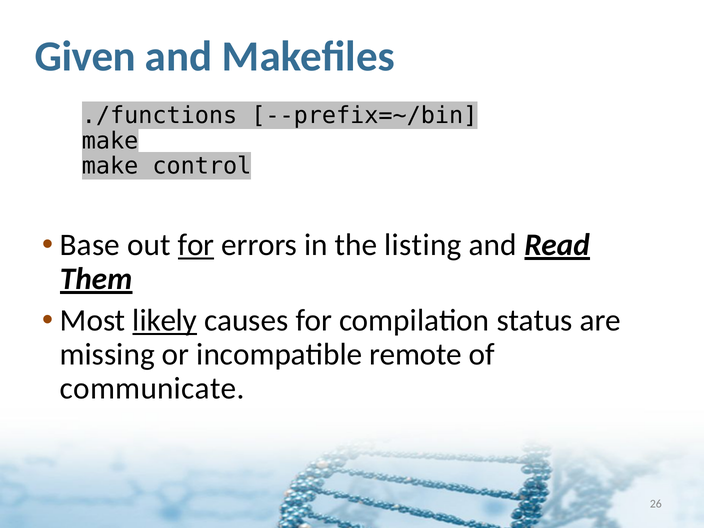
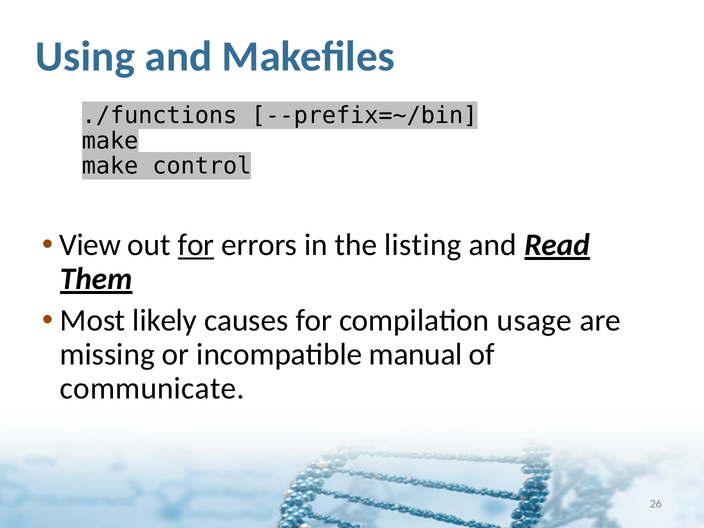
Given: Given -> Using
Base: Base -> View
likely underline: present -> none
status: status -> usage
remote: remote -> manual
